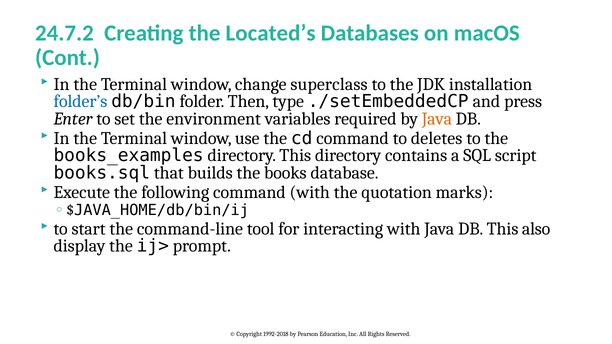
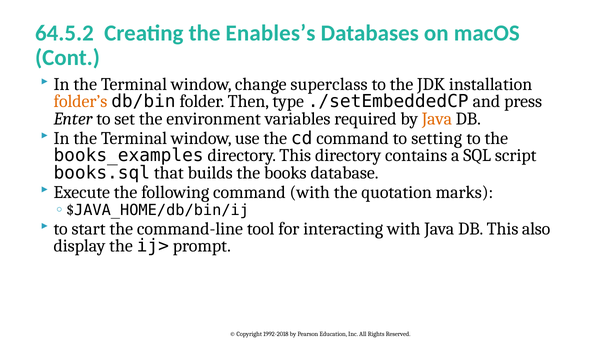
24.7.2: 24.7.2 -> 64.5.2
Located’s: Located’s -> Enables’s
folder’s colour: blue -> orange
deletes: deletes -> setting
